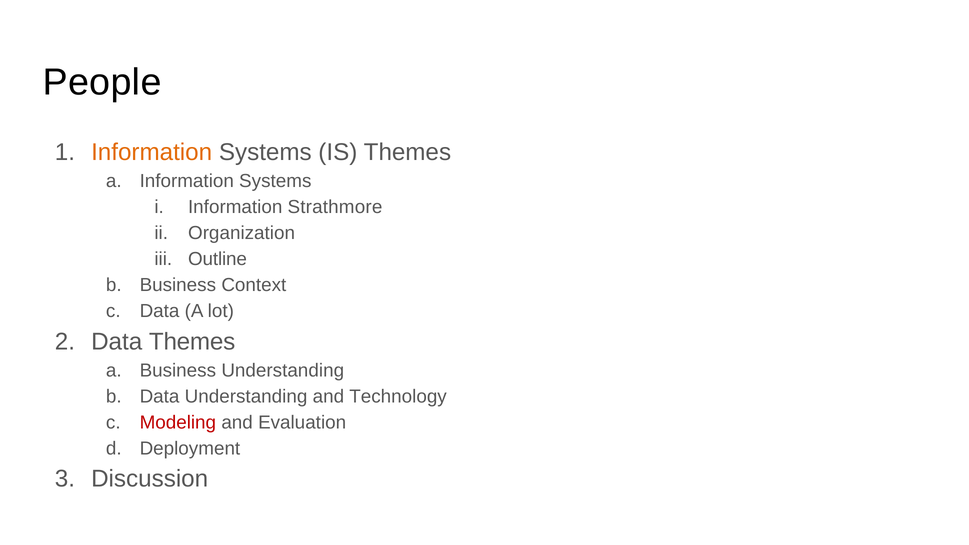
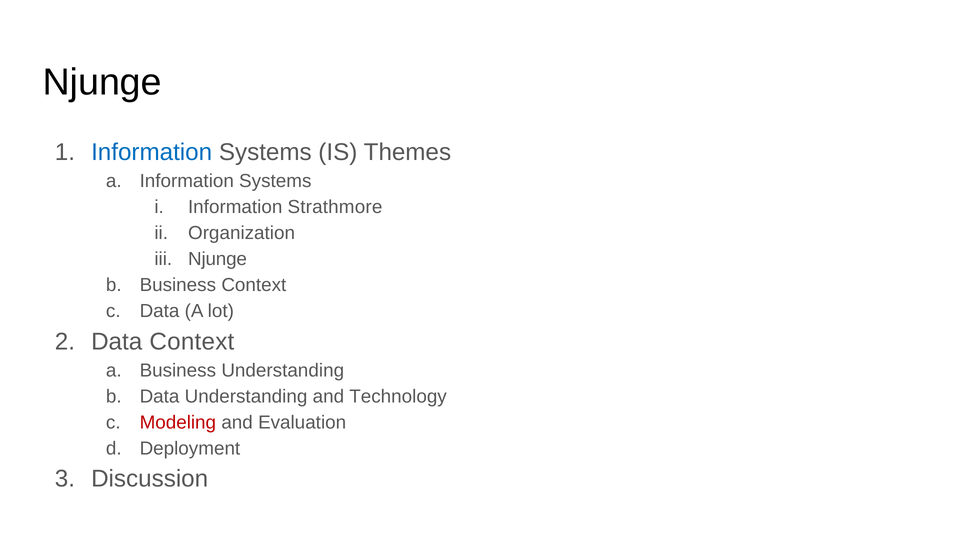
People at (102, 82): People -> Njunge
Information at (152, 152) colour: orange -> blue
Outline at (217, 259): Outline -> Njunge
Data Themes: Themes -> Context
